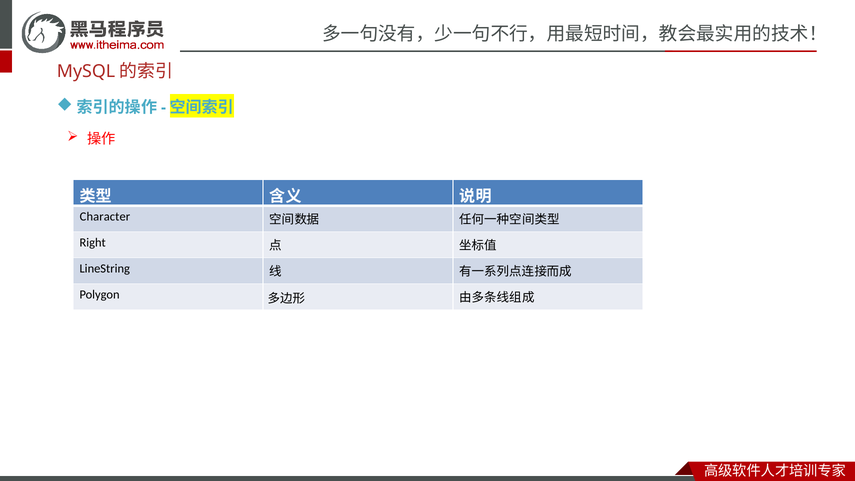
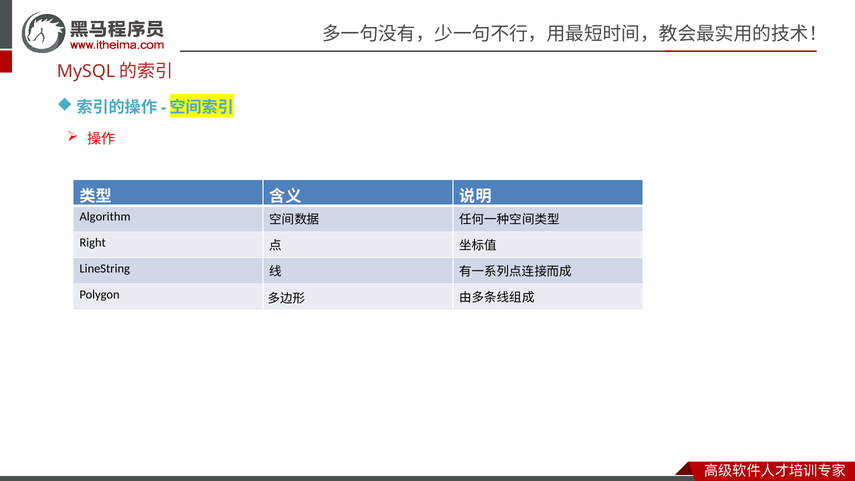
Character: Character -> Algorithm
